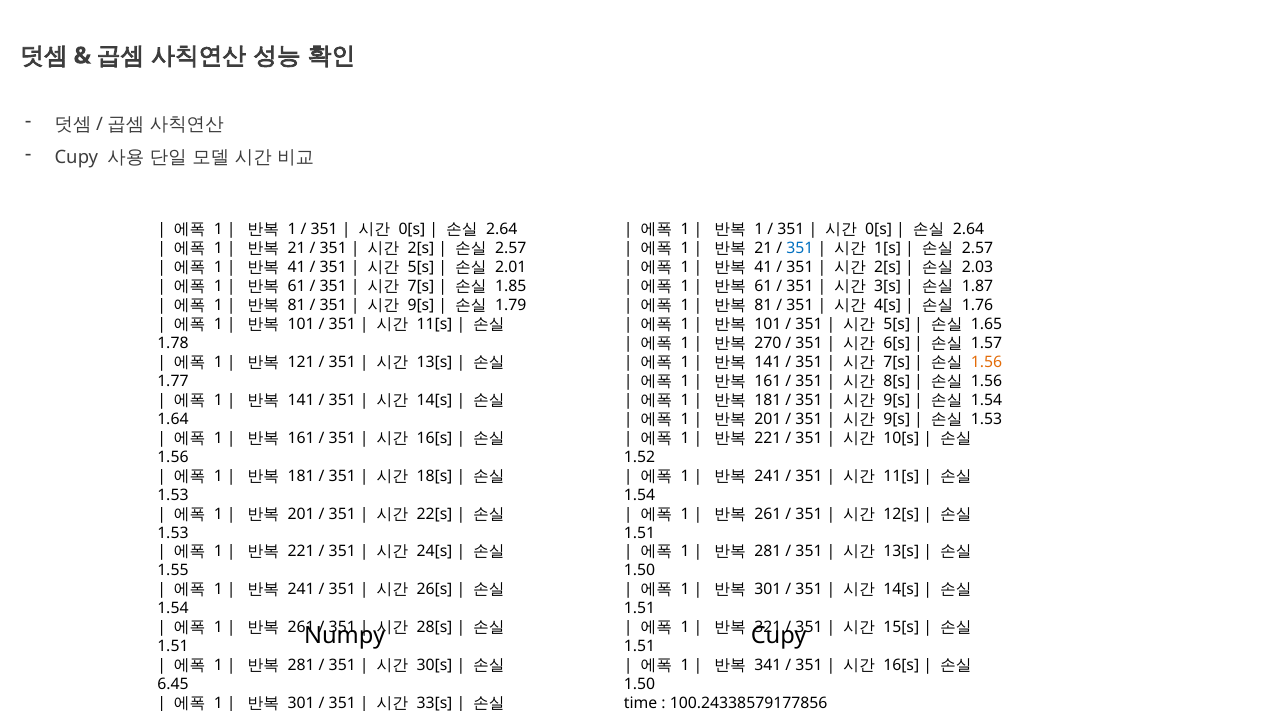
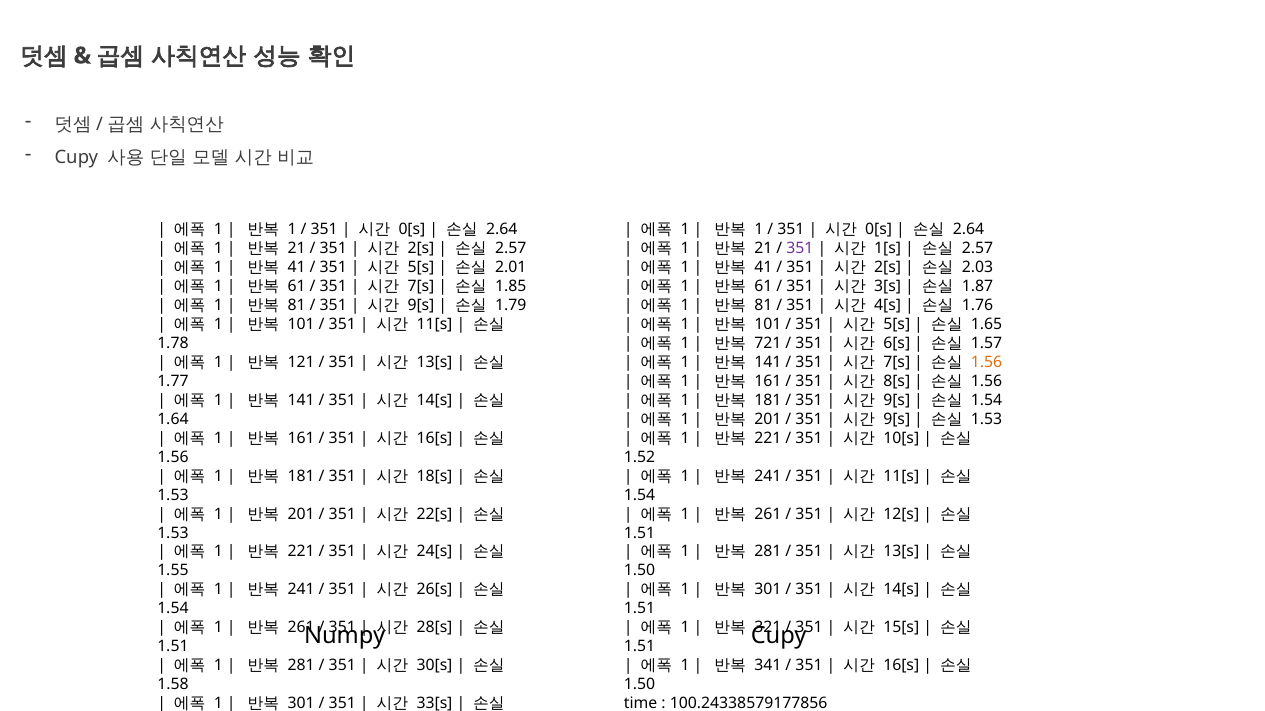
351 at (800, 249) colour: blue -> purple
270: 270 -> 721
6.45: 6.45 -> 1.58
